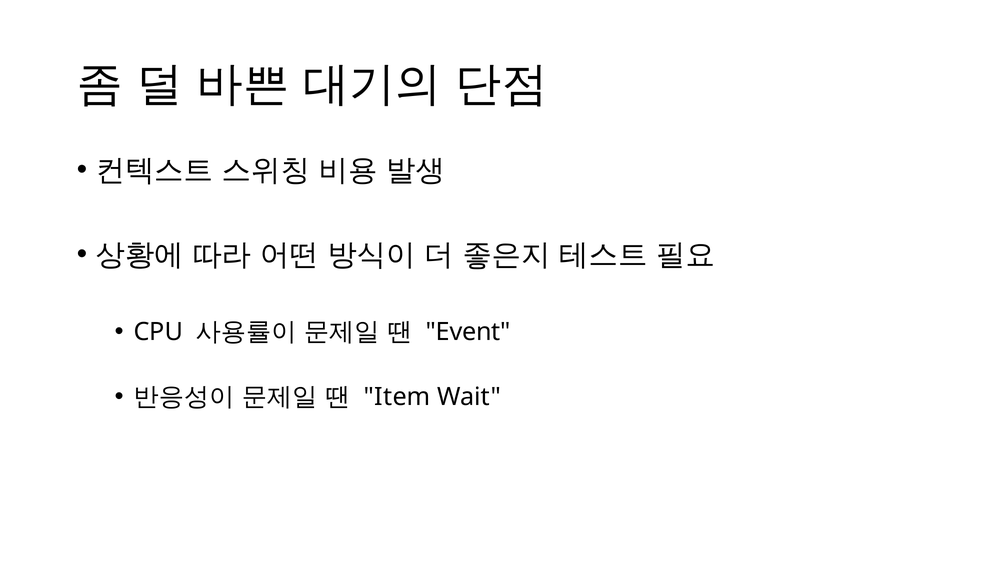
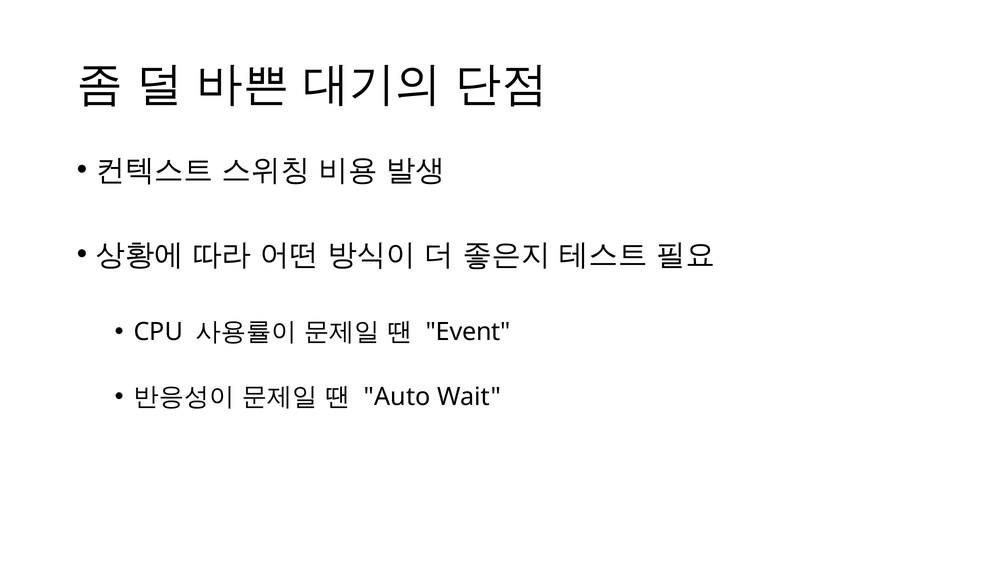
Item: Item -> Auto
